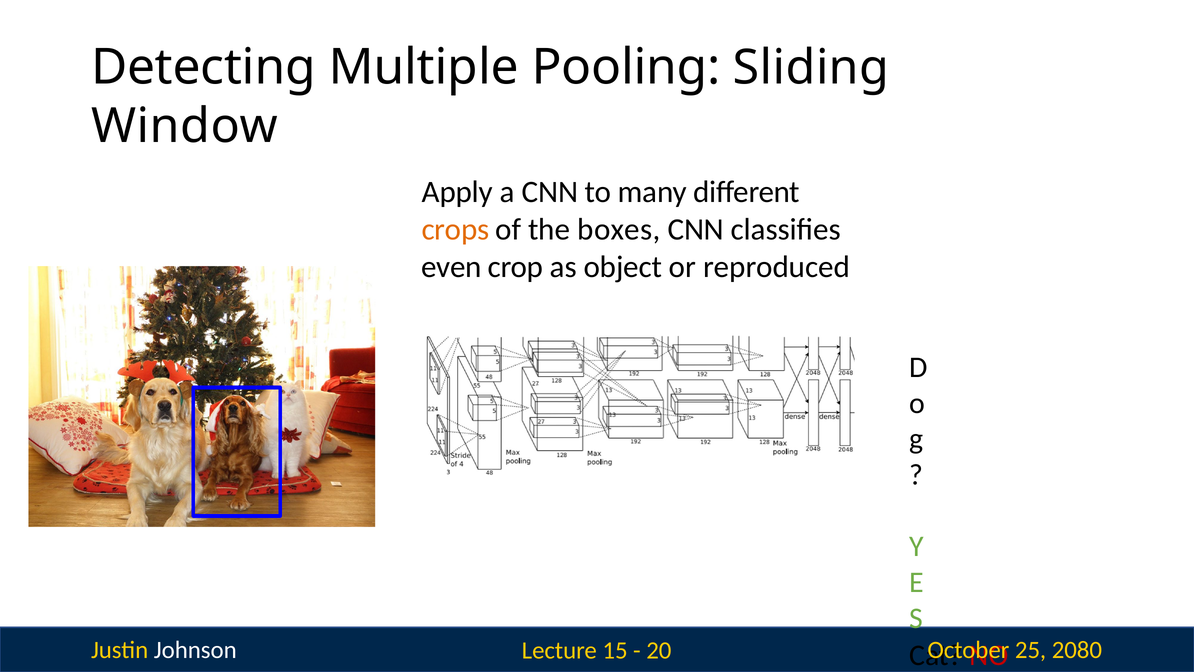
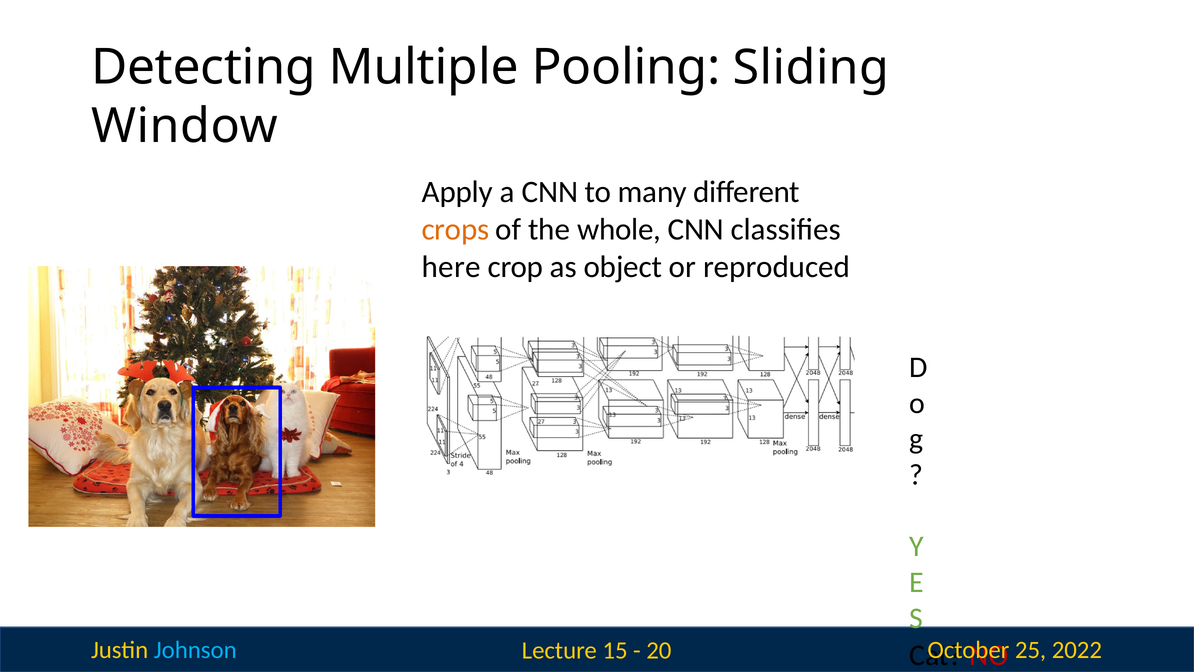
boxes: boxes -> whole
even: even -> here
Johnson colour: white -> light blue
2080: 2080 -> 2022
